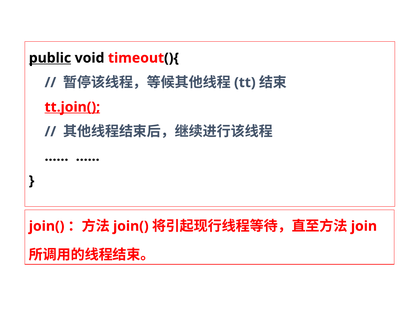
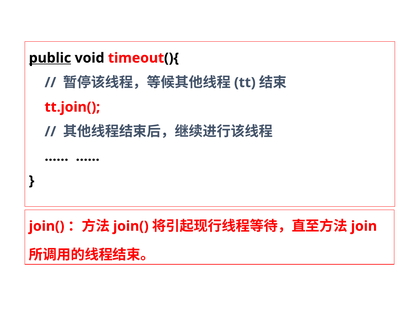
tt.join( underline: present -> none
